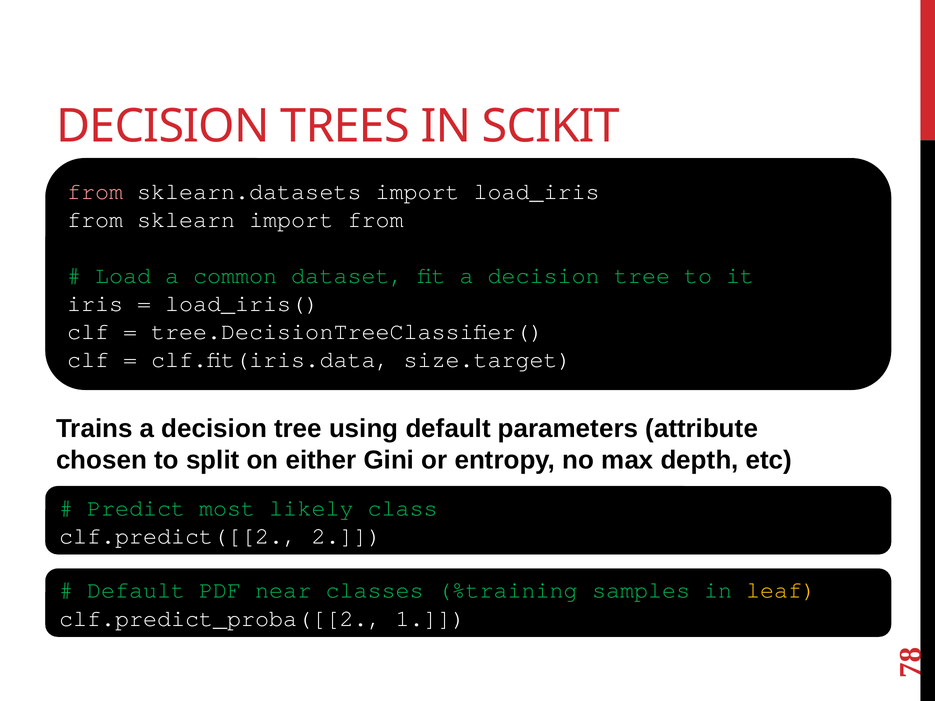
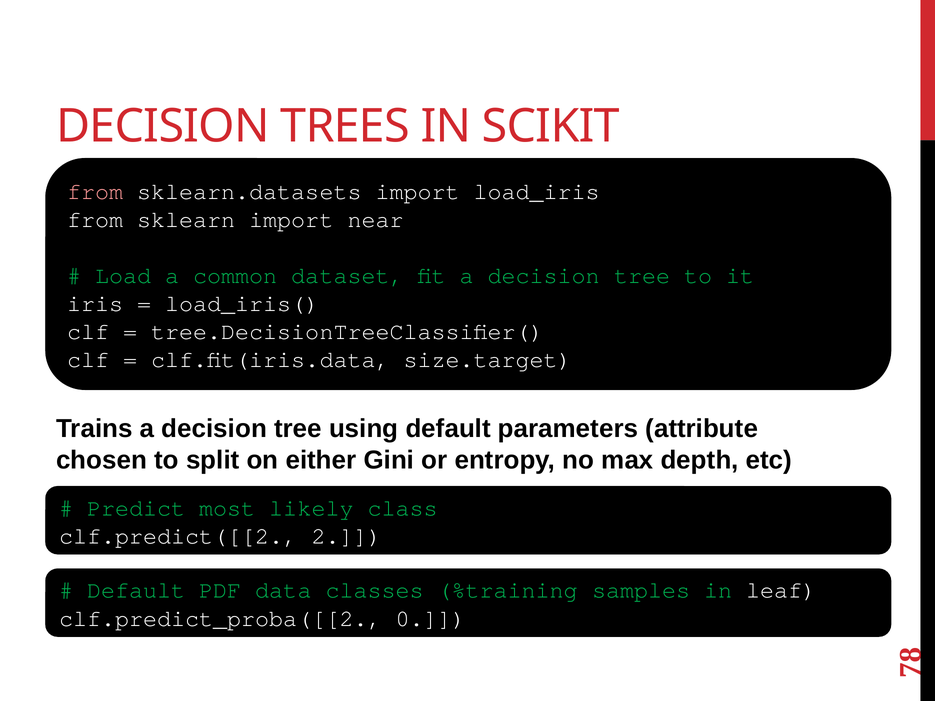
import from: from -> near
near: near -> data
leaf colour: yellow -> white
1: 1 -> 0
